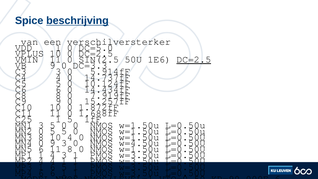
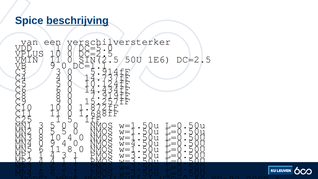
DC=2.5 at (194, 59) underline: present -> none
DC=3.3: DC=3.3 -> DC=1.1
3 at (64, 143): 3 -> 4
